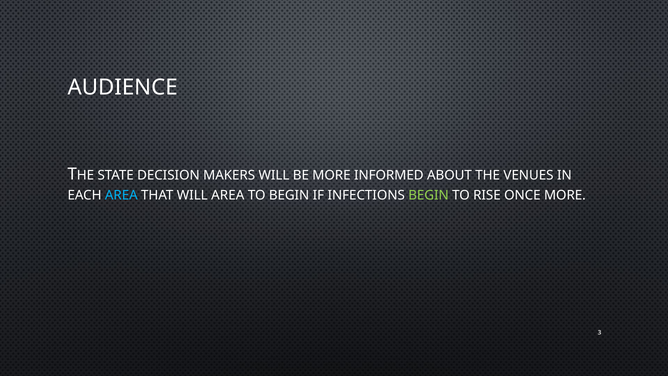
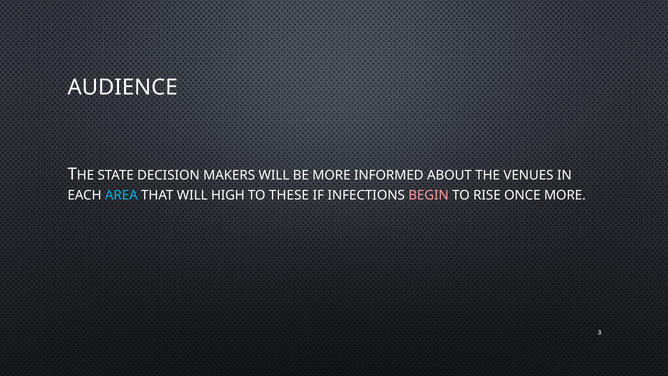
WILL AREA: AREA -> HIGH
TO BEGIN: BEGIN -> THESE
BEGIN at (429, 195) colour: light green -> pink
